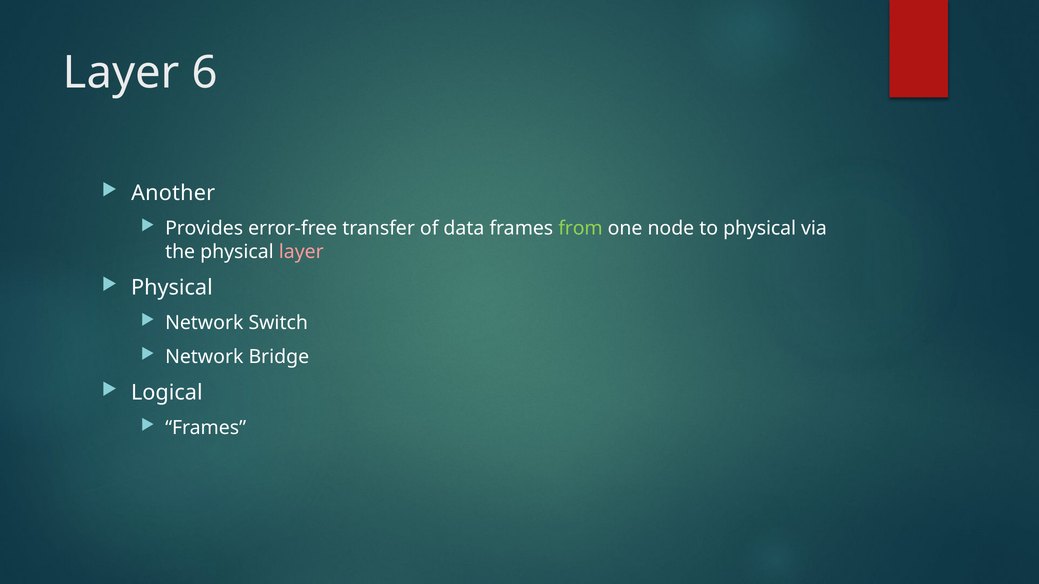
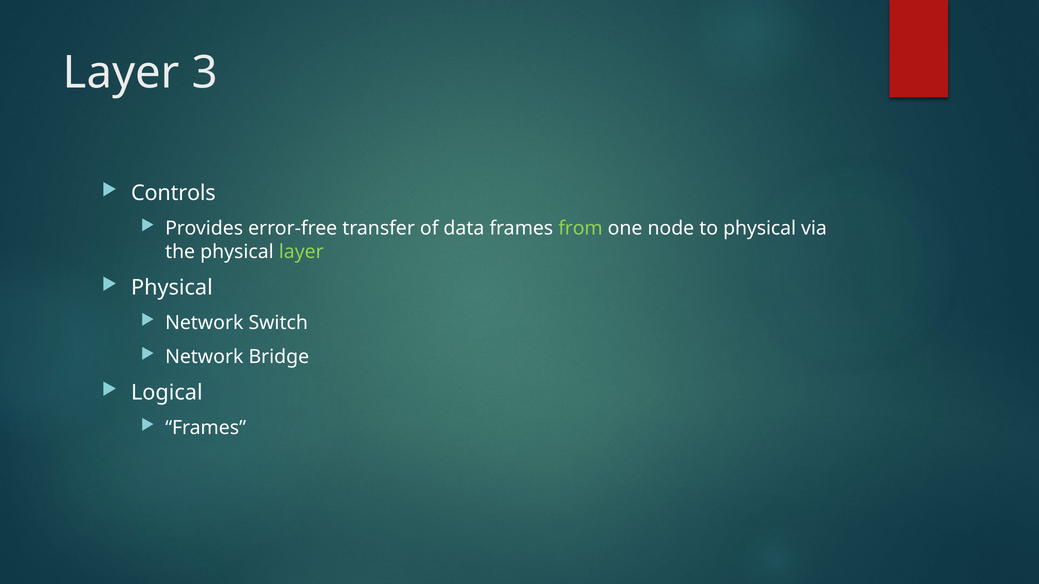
6: 6 -> 3
Another: Another -> Controls
layer at (301, 252) colour: pink -> light green
